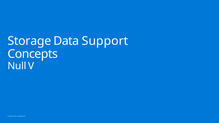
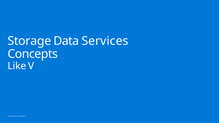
Support: Support -> Services
Null: Null -> Like
